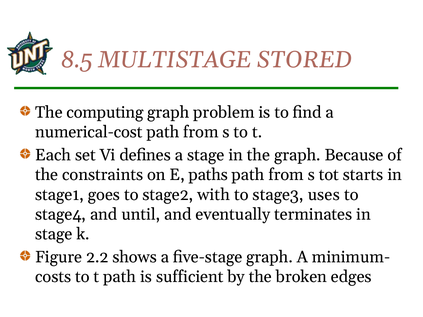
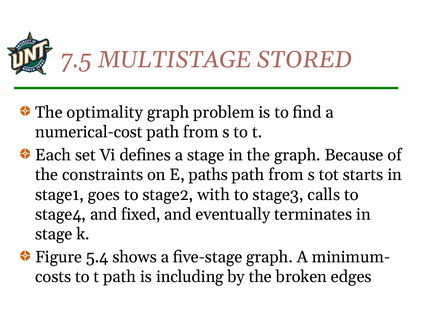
8.5: 8.5 -> 7.5
computing: computing -> optimality
uses: uses -> calls
until: until -> fixed
2.2: 2.2 -> 5.4
sufficient: sufficient -> including
